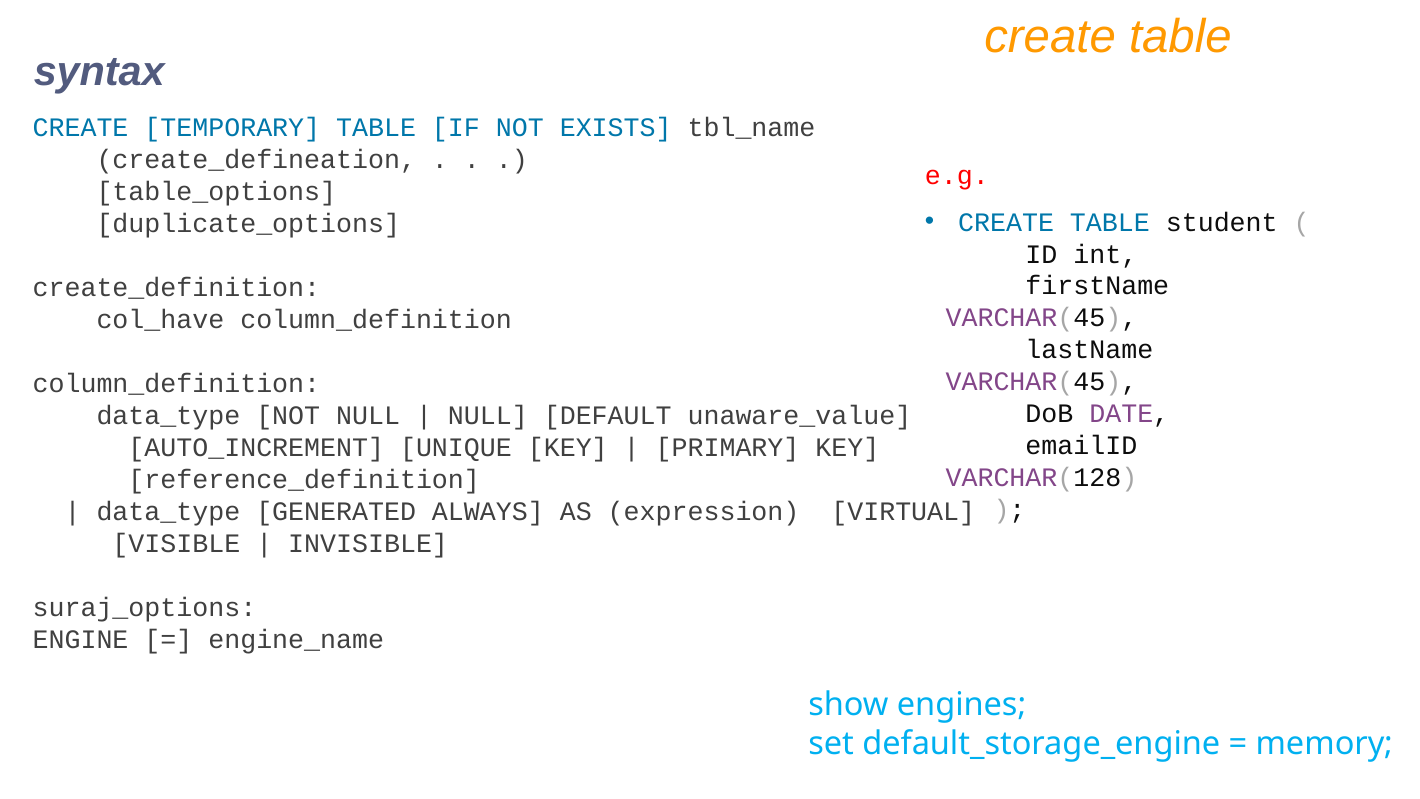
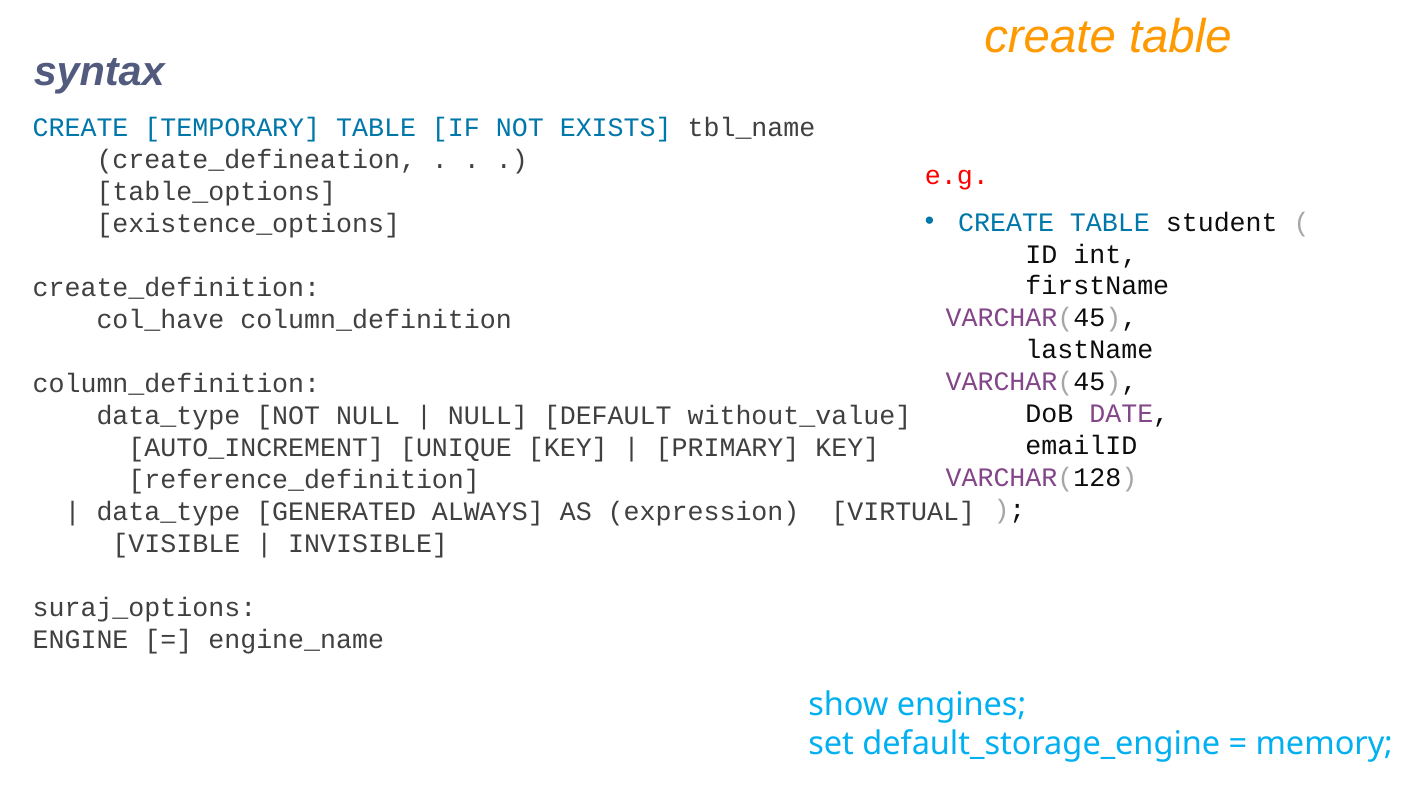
duplicate_options: duplicate_options -> existence_options
unaware_value: unaware_value -> without_value
